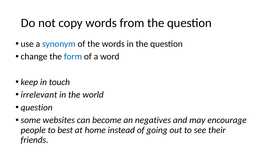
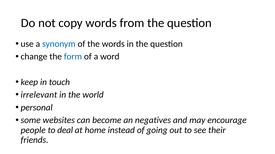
question at (37, 108): question -> personal
best: best -> deal
